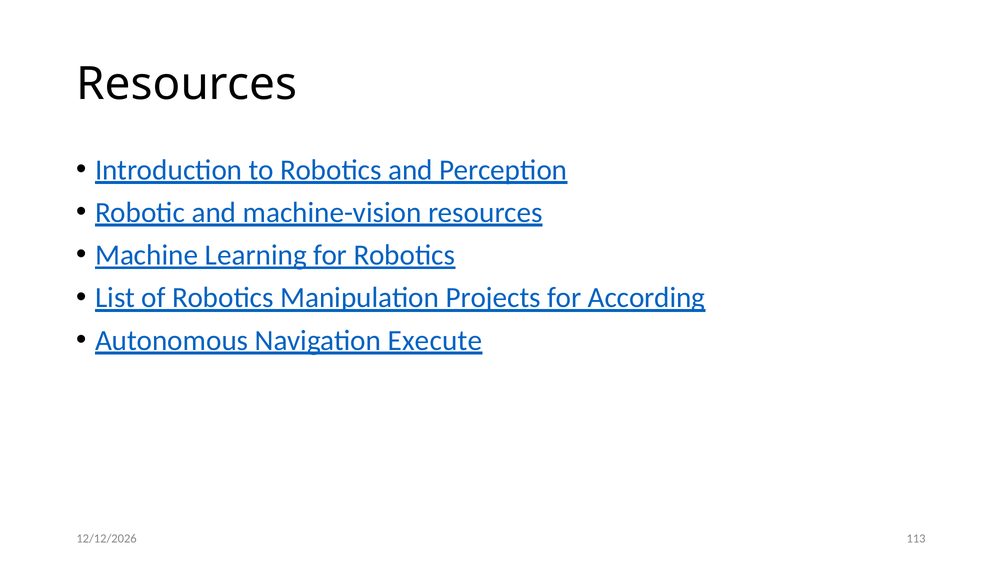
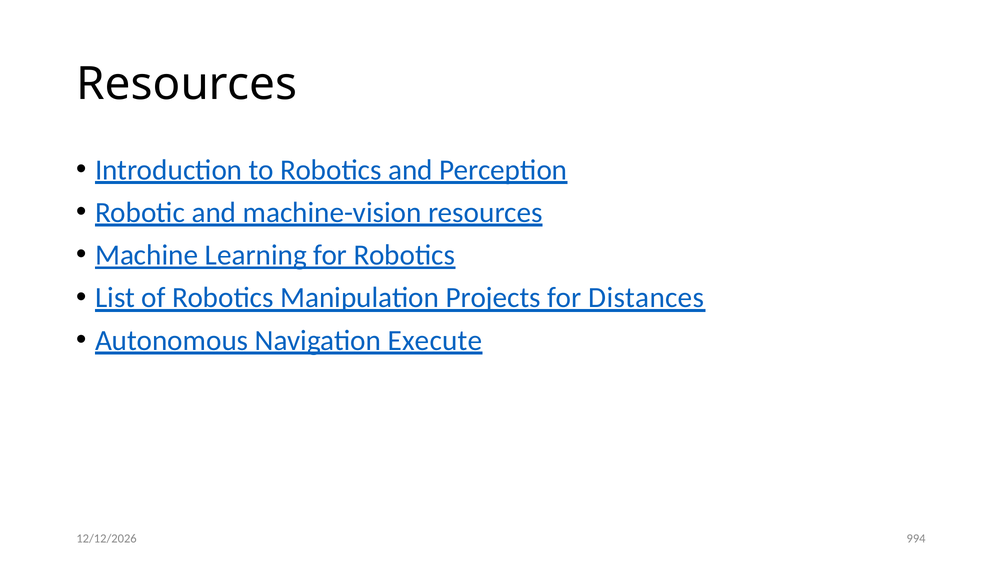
According: According -> Distances
113: 113 -> 994
